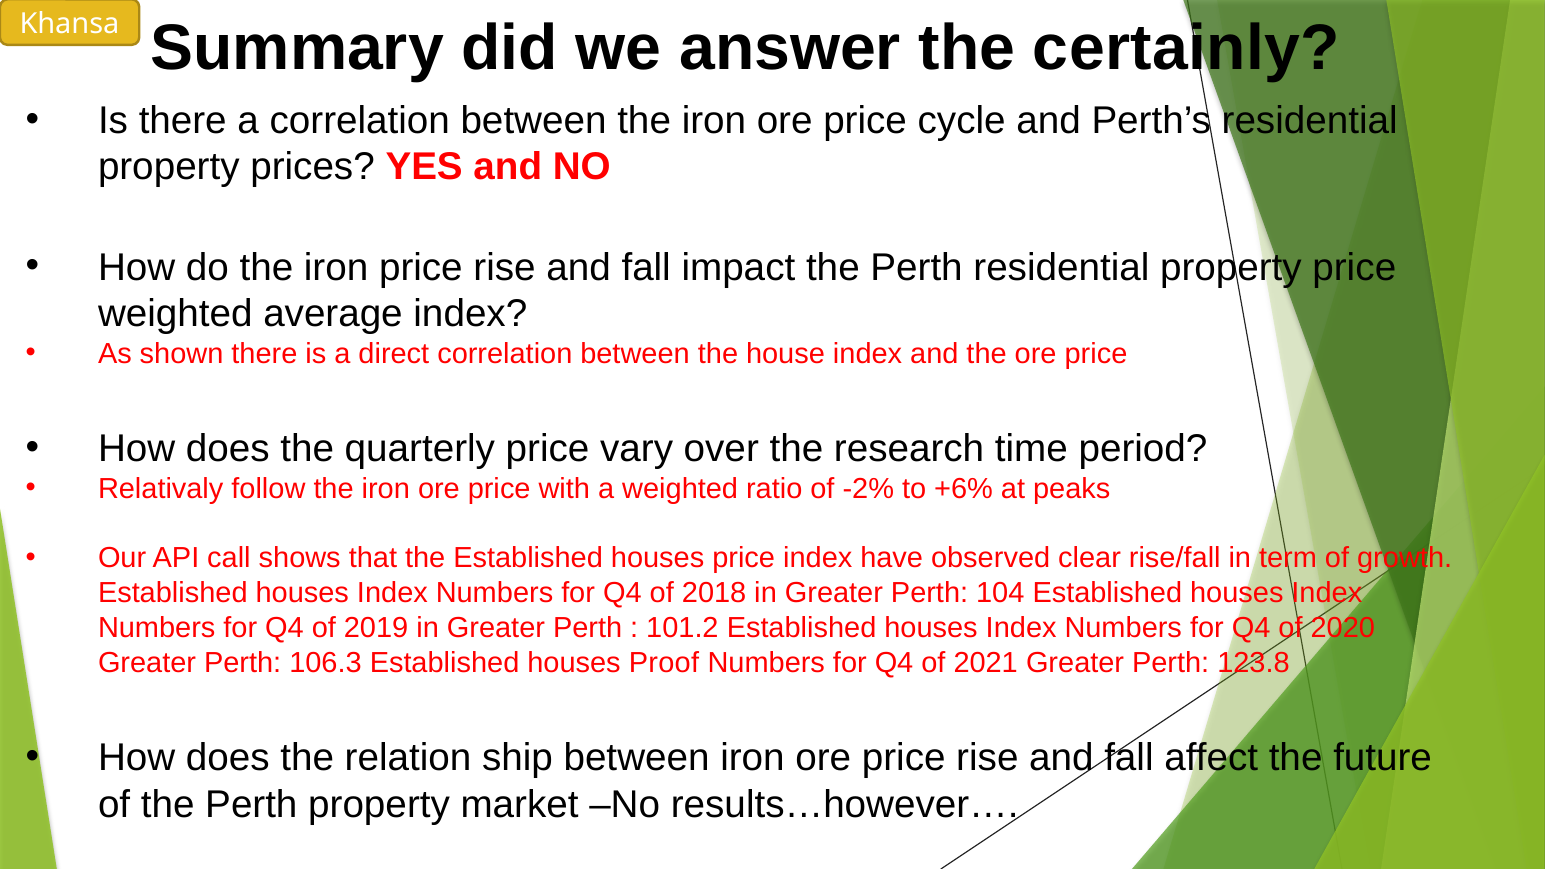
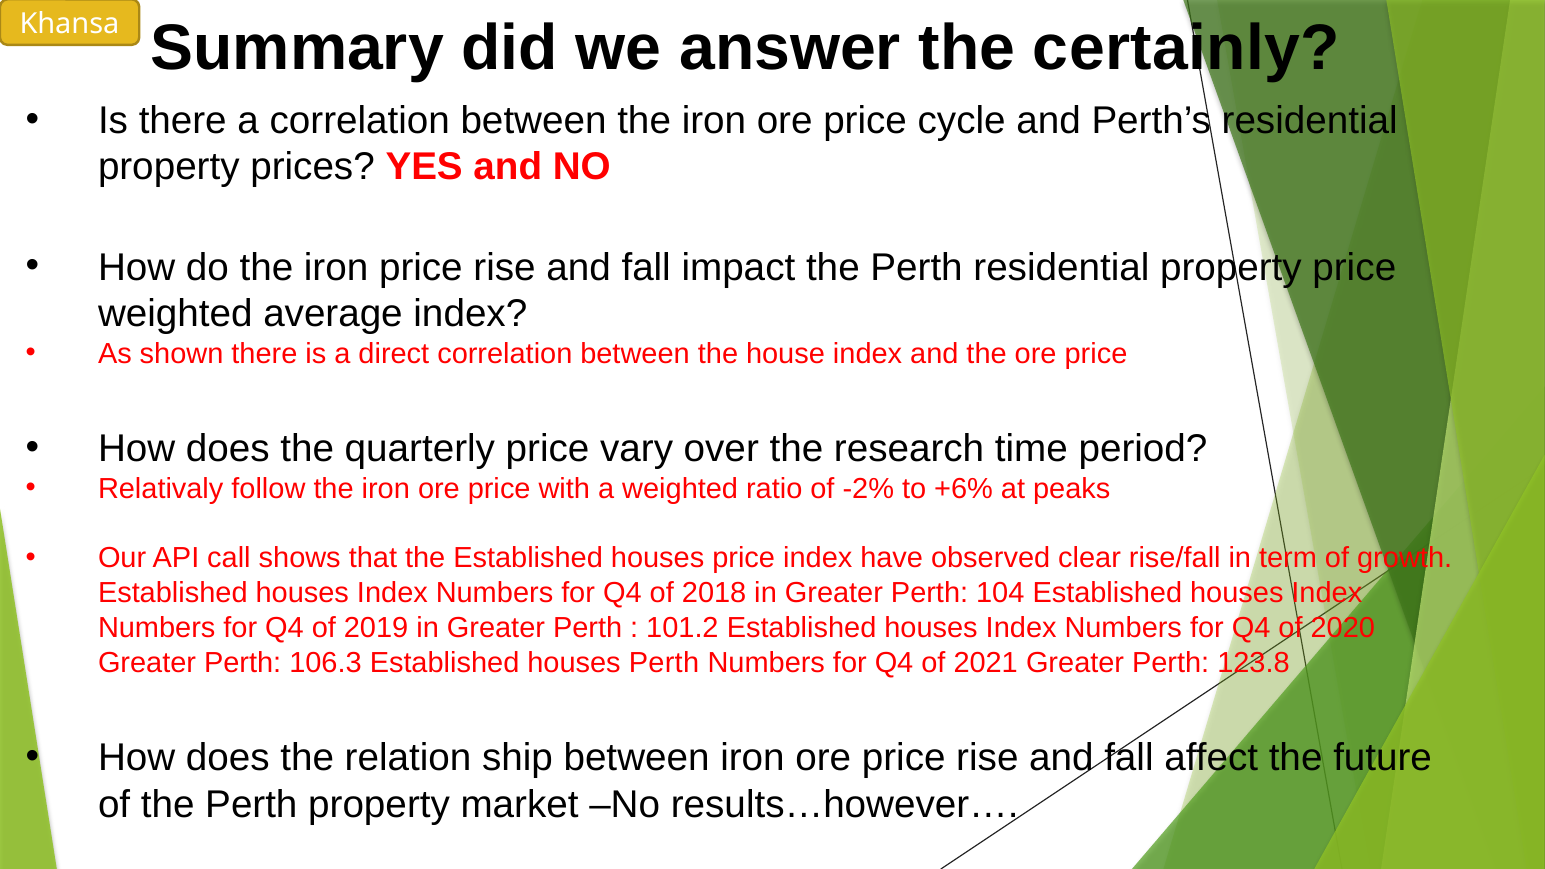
houses Proof: Proof -> Perth
